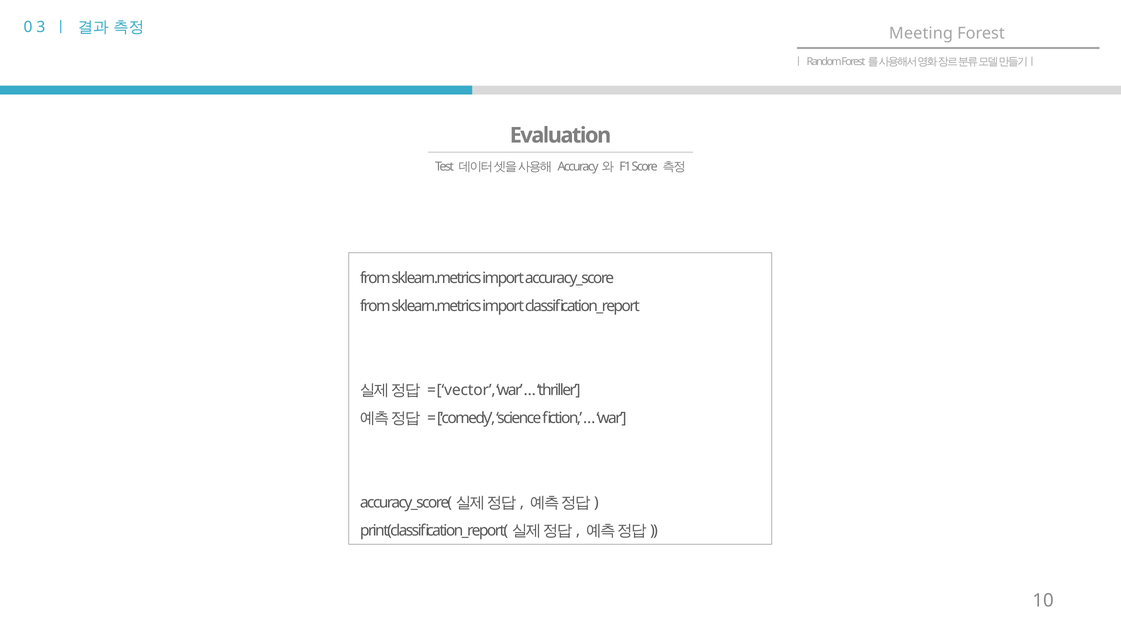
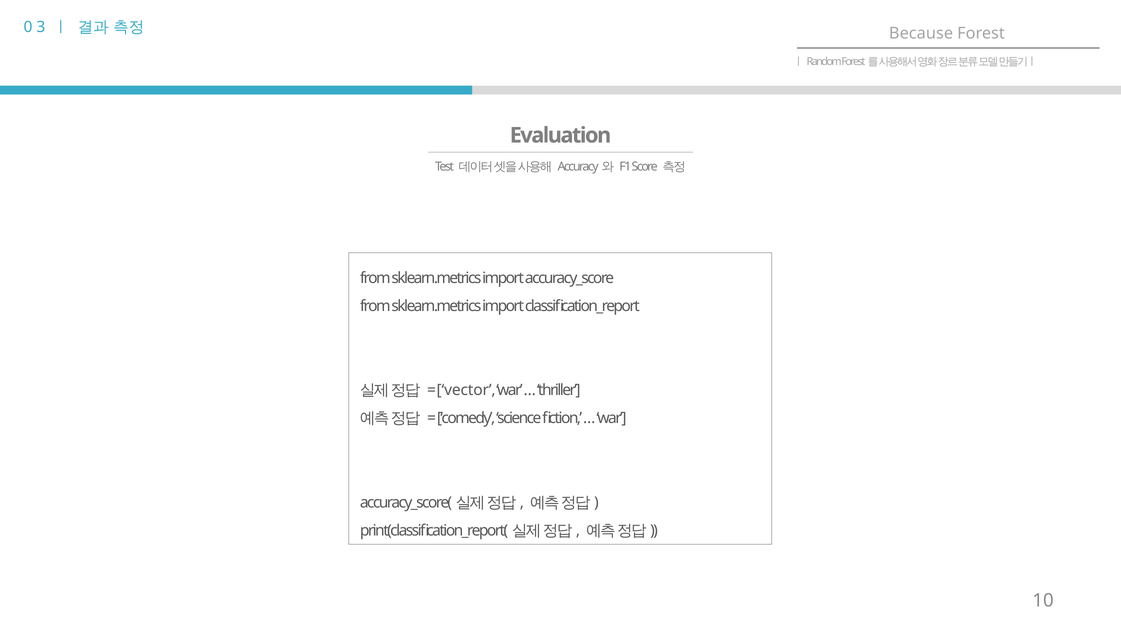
Meeting: Meeting -> Because
